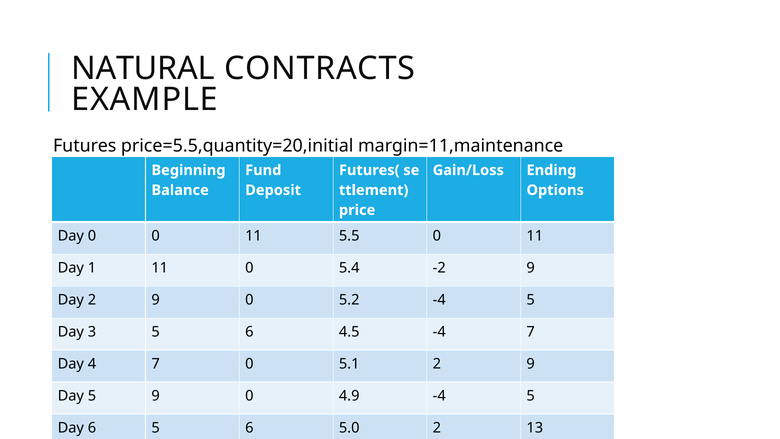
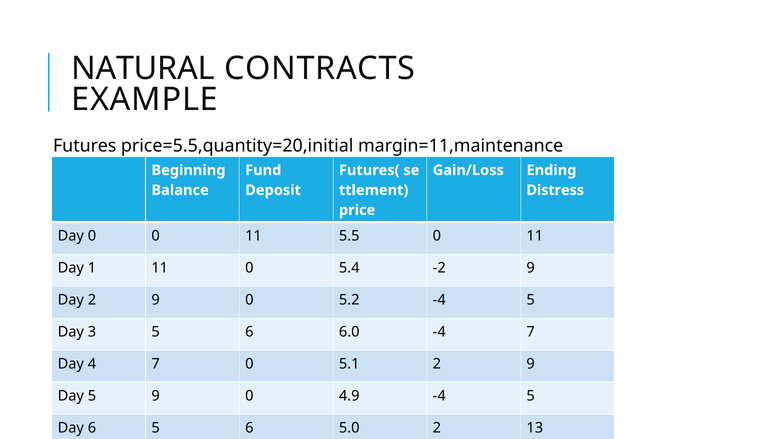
Options: Options -> Distress
4.5: 4.5 -> 6.0
